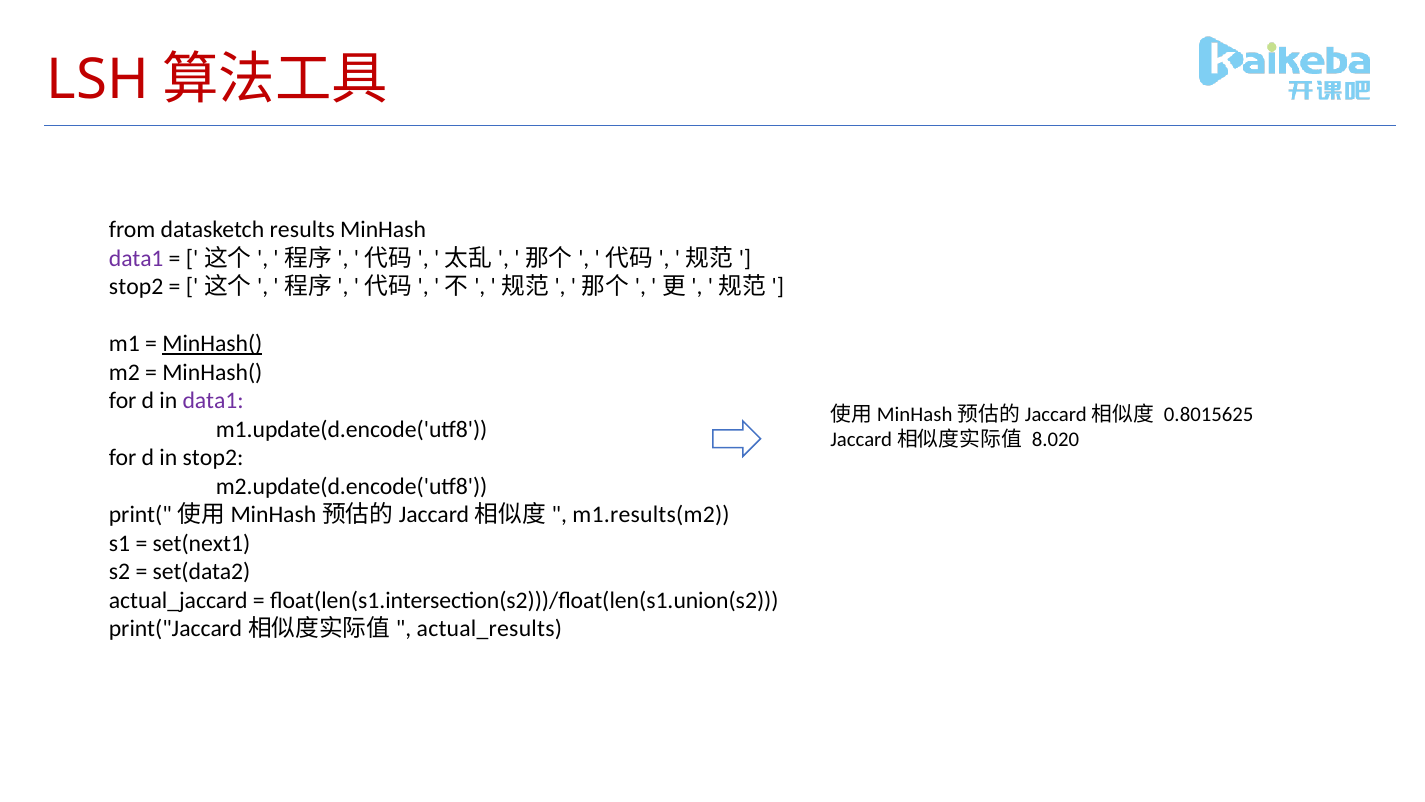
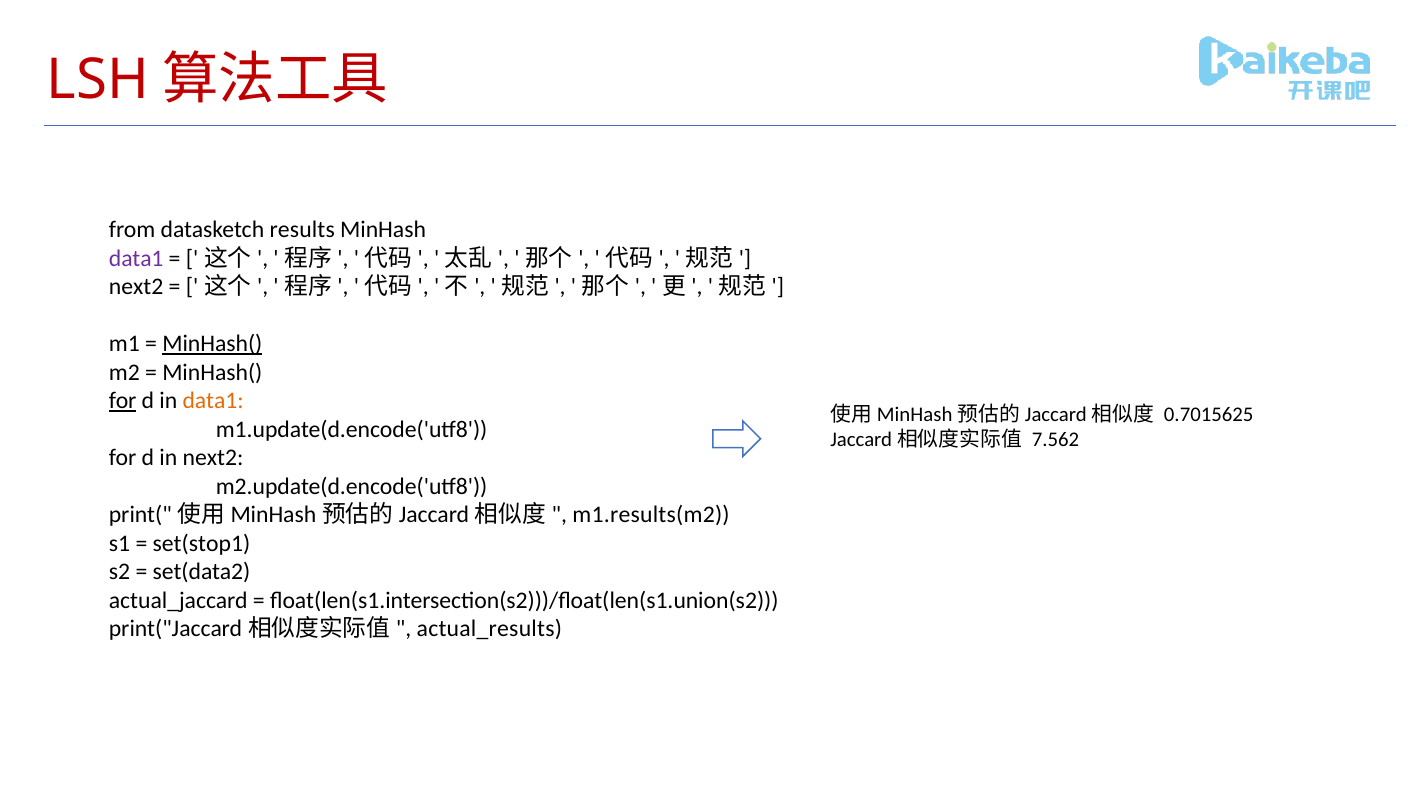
stop2 at (136, 287): stop2 -> next2
for at (123, 401) underline: none -> present
data1 at (213, 401) colour: purple -> orange
0.8015625: 0.8015625 -> 0.7015625
8.020: 8.020 -> 7.562
in stop2: stop2 -> next2
set(next1: set(next1 -> set(stop1
